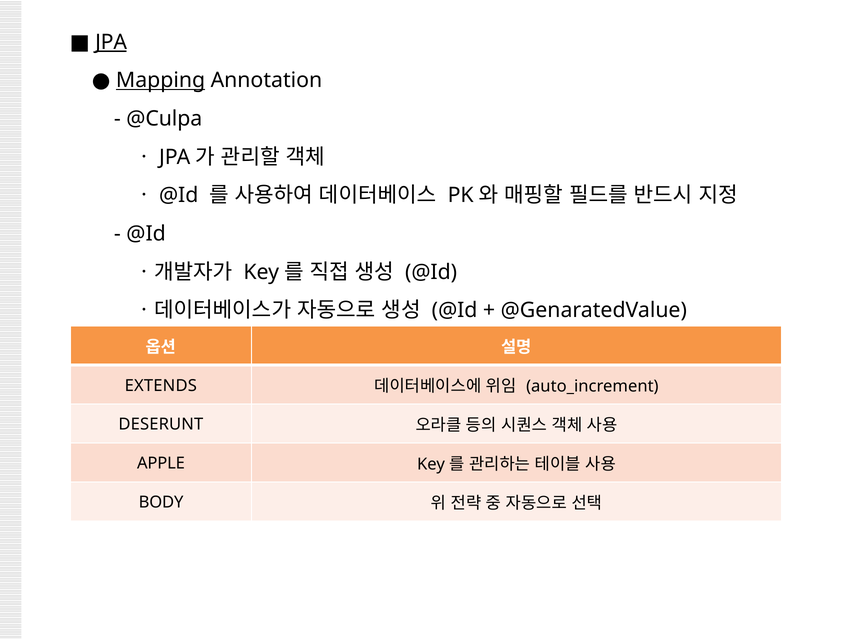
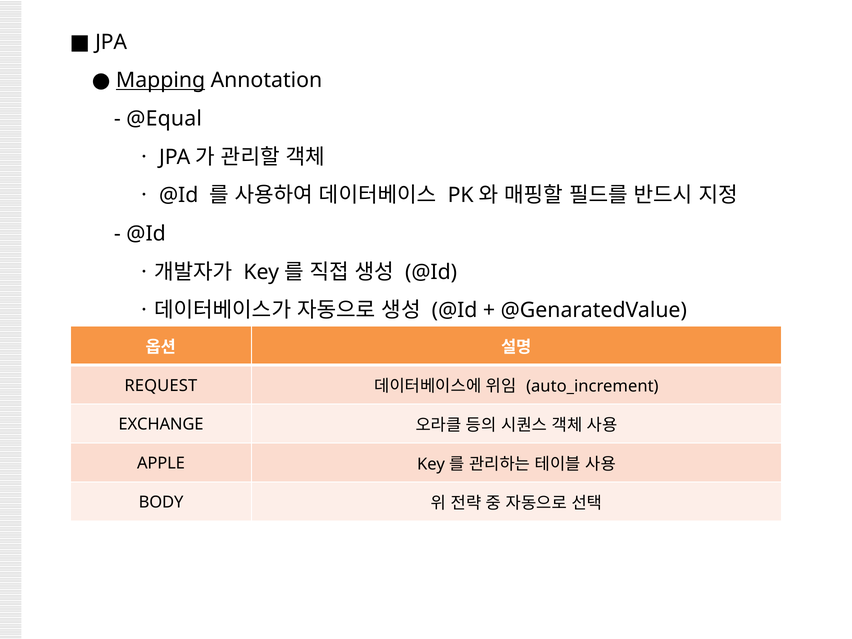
JPA underline: present -> none
@Culpa: @Culpa -> @Equal
EXTENDS: EXTENDS -> REQUEST
DESERUNT: DESERUNT -> EXCHANGE
